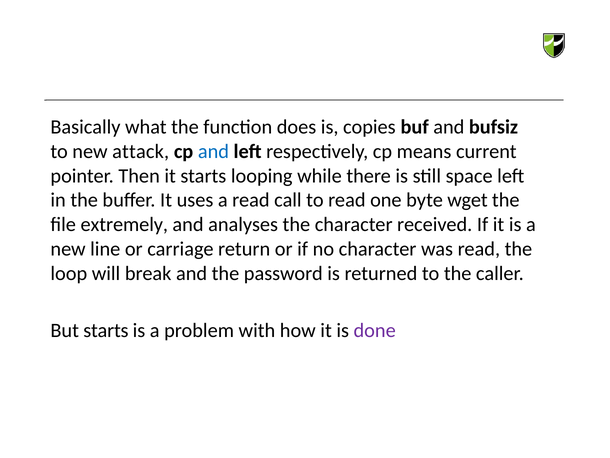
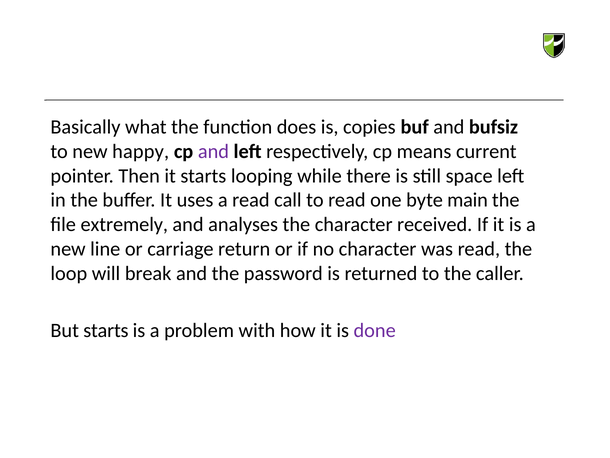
attack: attack -> happy
and at (213, 151) colour: blue -> purple
wget: wget -> main
